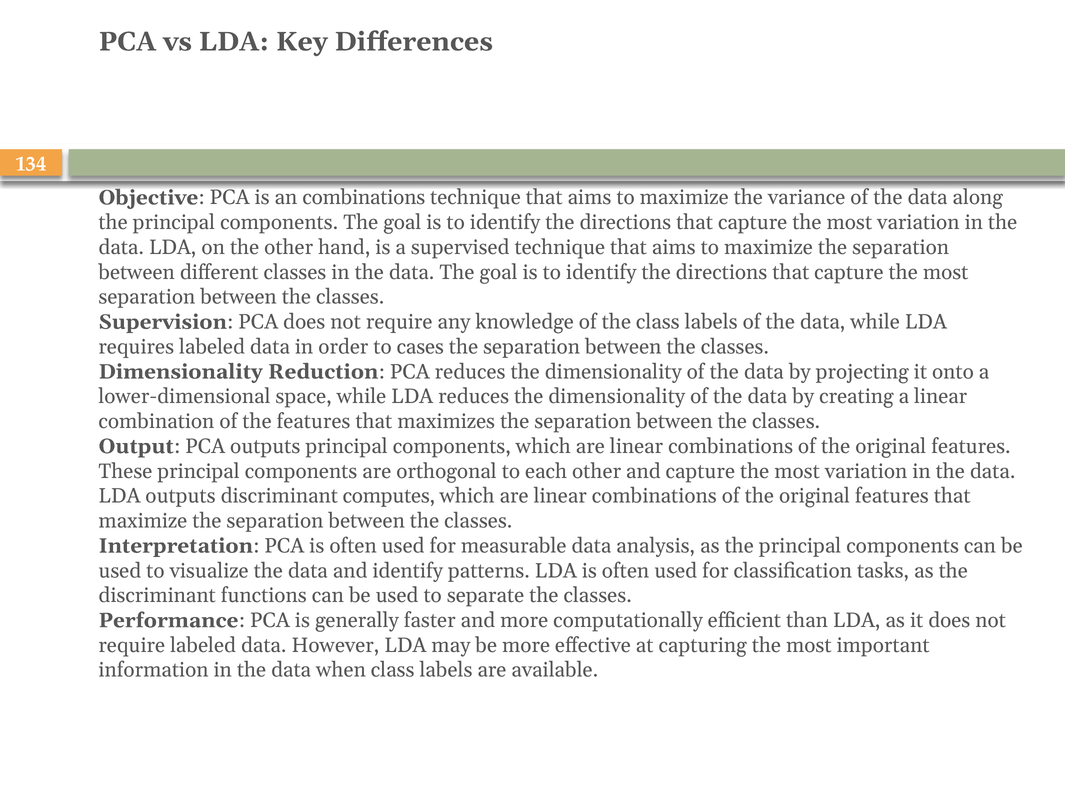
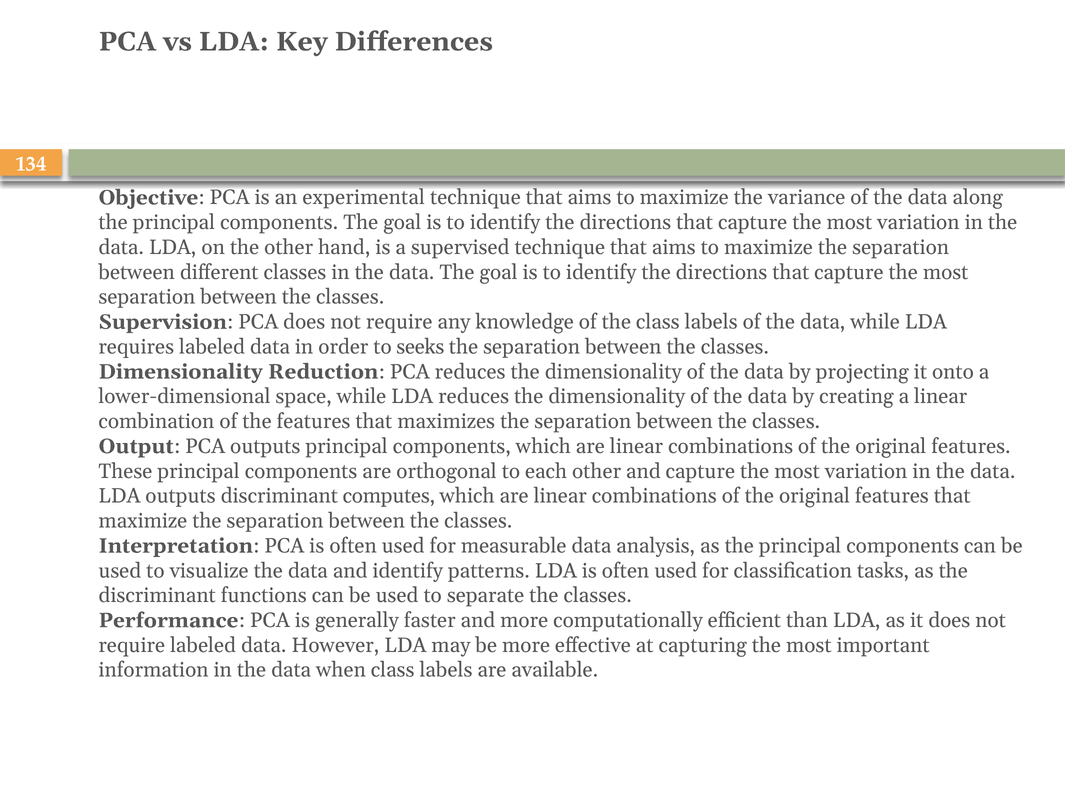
an combinations: combinations -> experimental
cases: cases -> seeks
